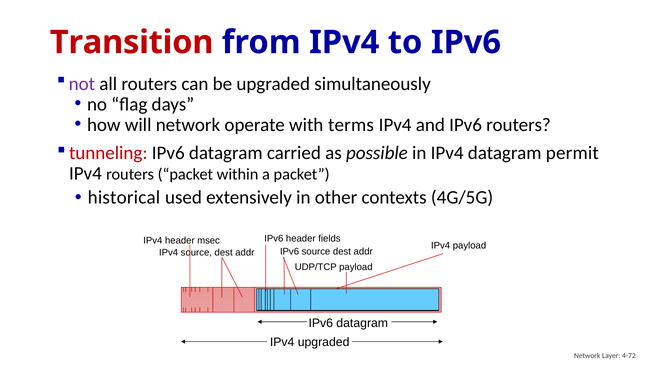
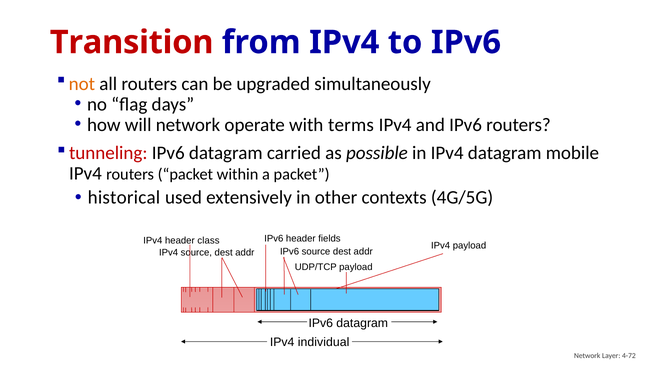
not colour: purple -> orange
permit: permit -> mobile
msec: msec -> class
IPv4 upgraded: upgraded -> individual
